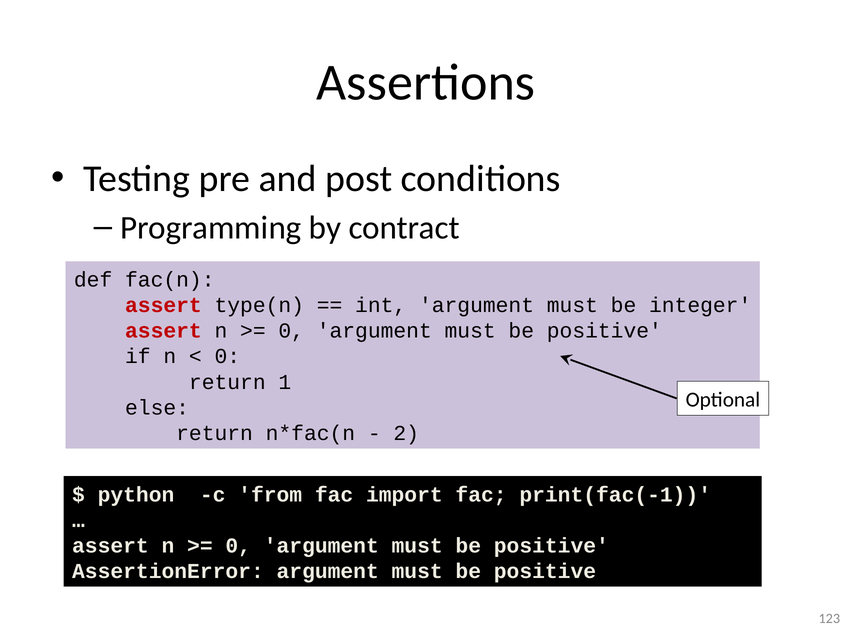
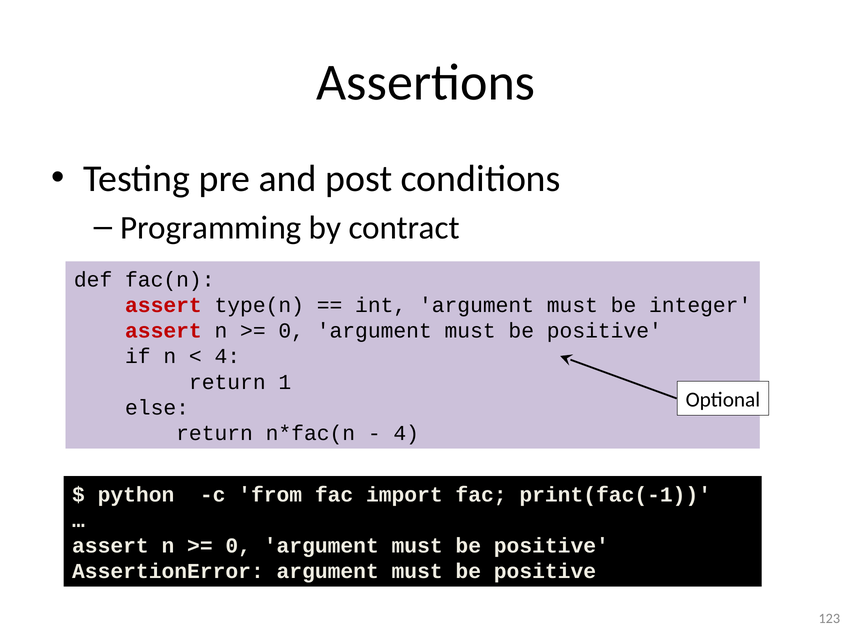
0 at (227, 356): 0 -> 4
2 at (406, 433): 2 -> 4
